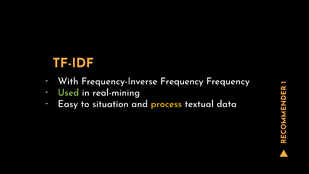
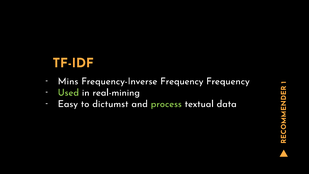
With: With -> Mins
situation: situation -> dictumst
process colour: yellow -> light green
